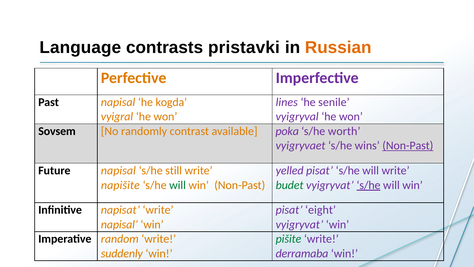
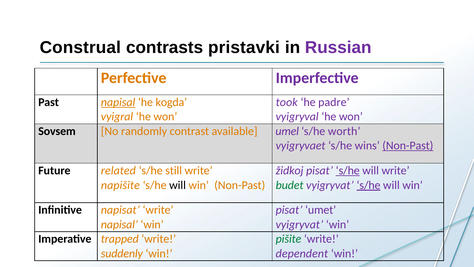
Language: Language -> Construal
Russian colour: orange -> purple
napisal at (118, 102) underline: none -> present
lines: lines -> took
senile: senile -> padre
poka: poka -> umel
Future napisal: napisal -> related
yelled: yelled -> židkoj
s/he at (348, 170) underline: none -> present
will at (178, 185) colour: green -> black
eight: eight -> umet
random: random -> trapped
derramaba: derramaba -> dependent
